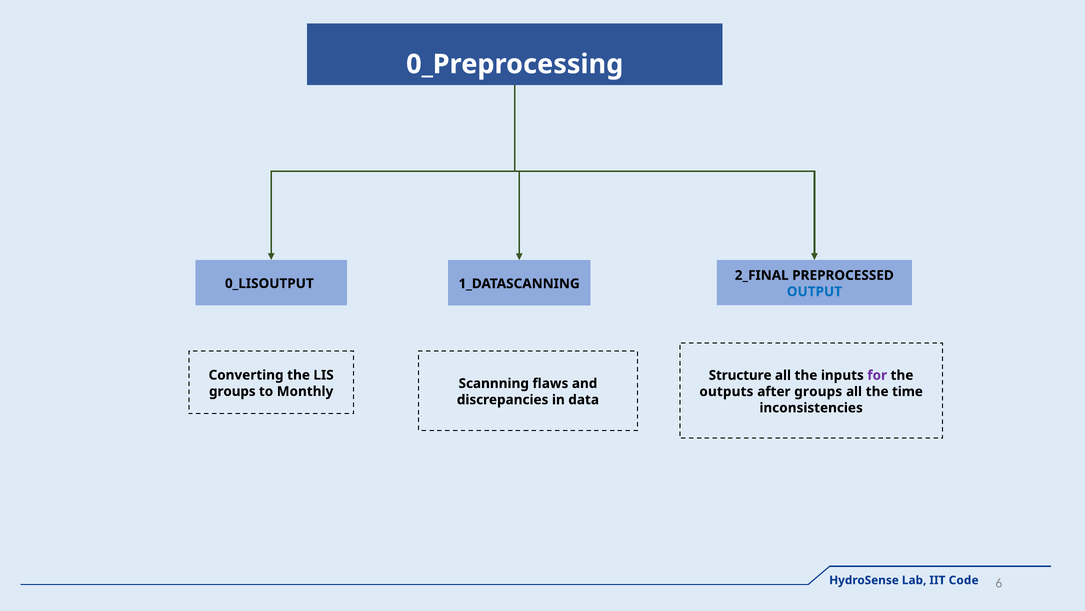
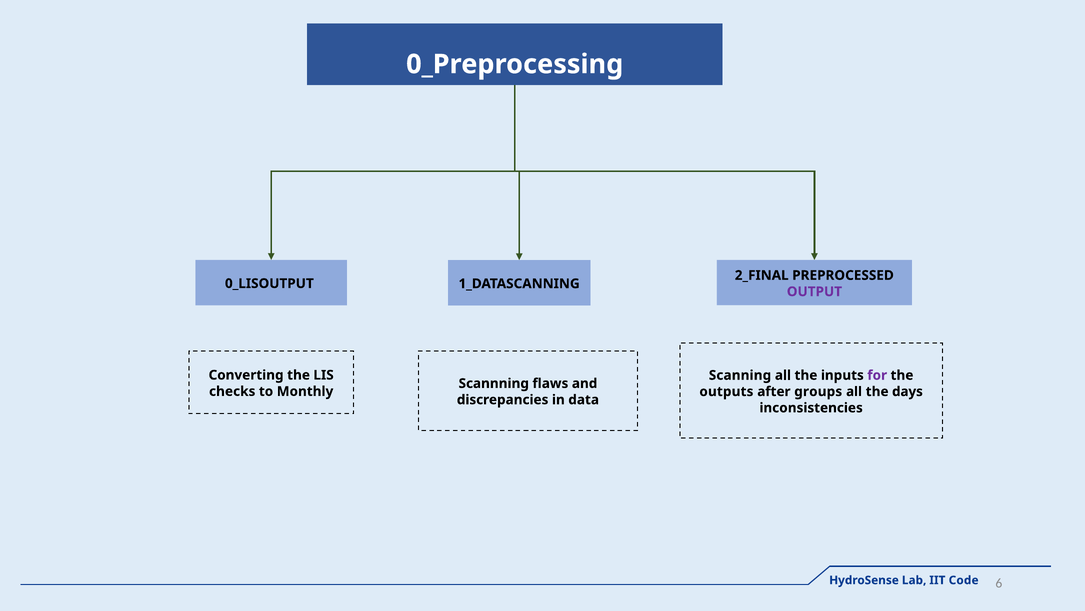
OUTPUT colour: blue -> purple
Structure: Structure -> Scanning
groups at (232, 391): groups -> checks
time: time -> days
